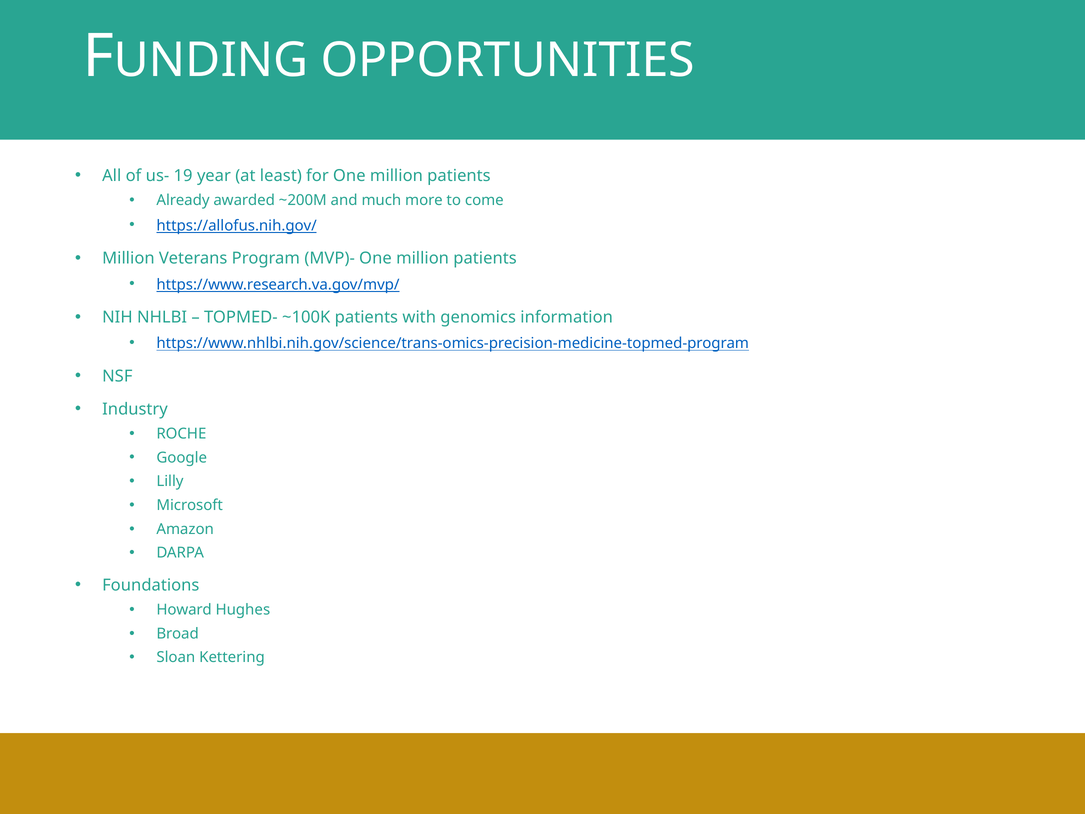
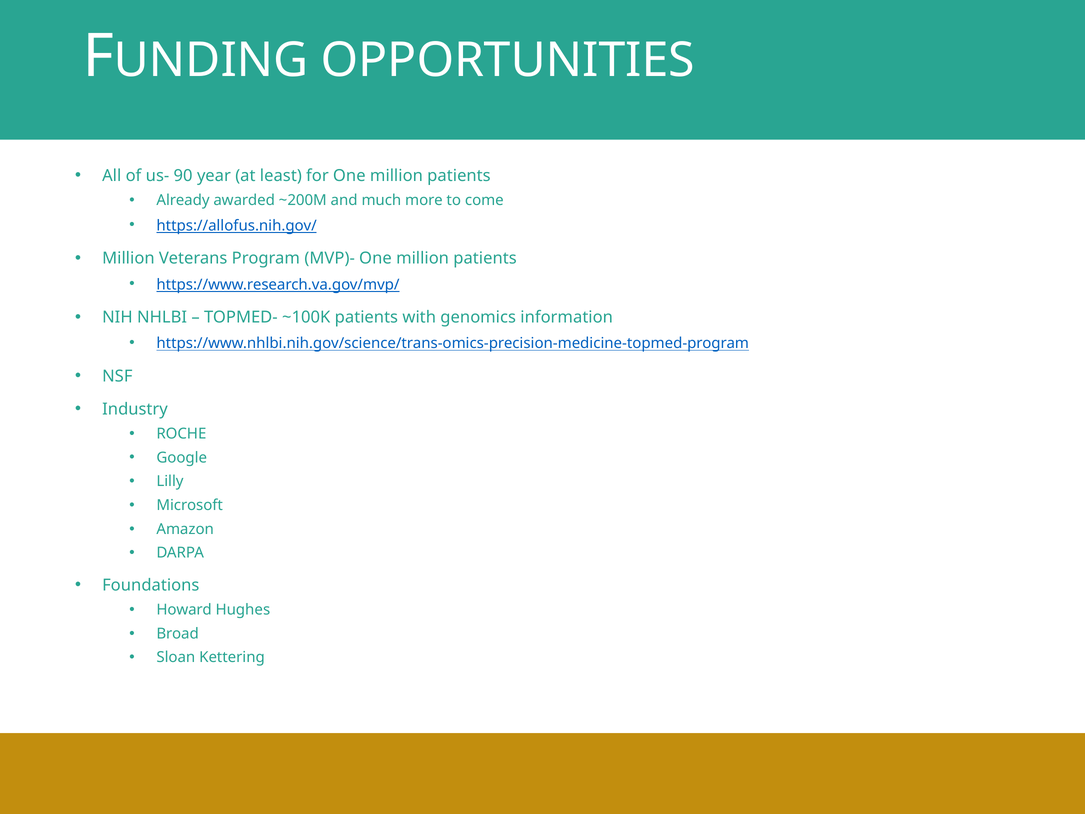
19: 19 -> 90
